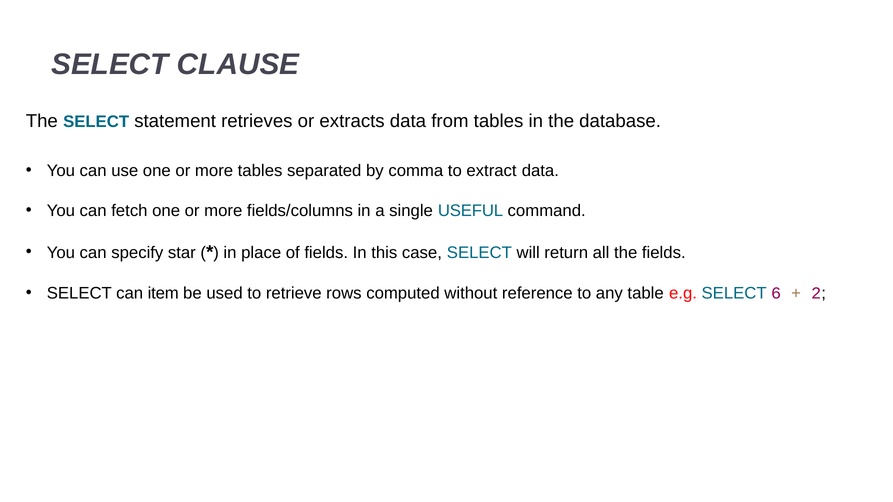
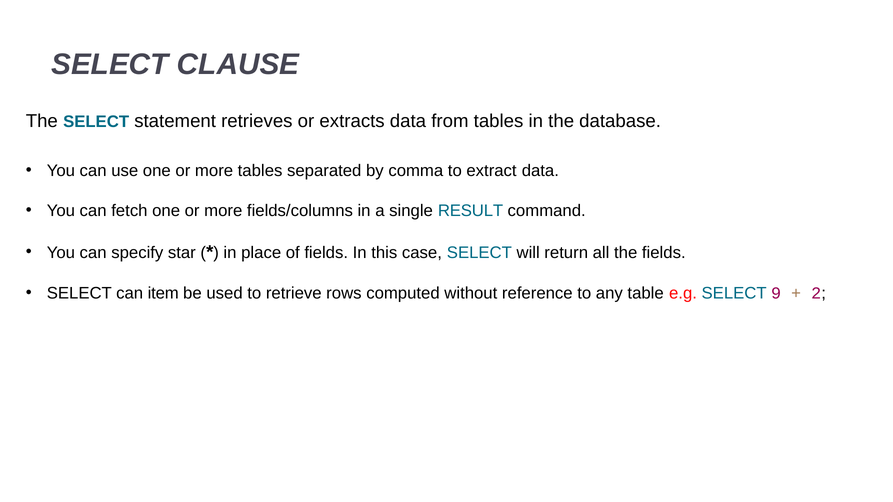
USEFUL: USEFUL -> RESULT
6: 6 -> 9
